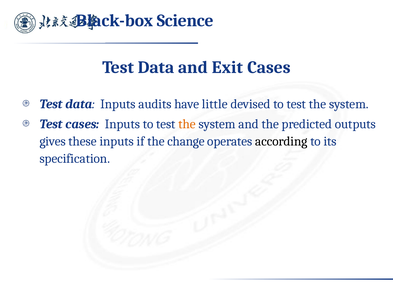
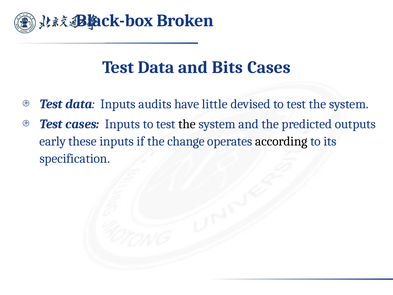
Science: Science -> Broken
Exit: Exit -> Bits
the at (187, 124) colour: orange -> black
gives: gives -> early
